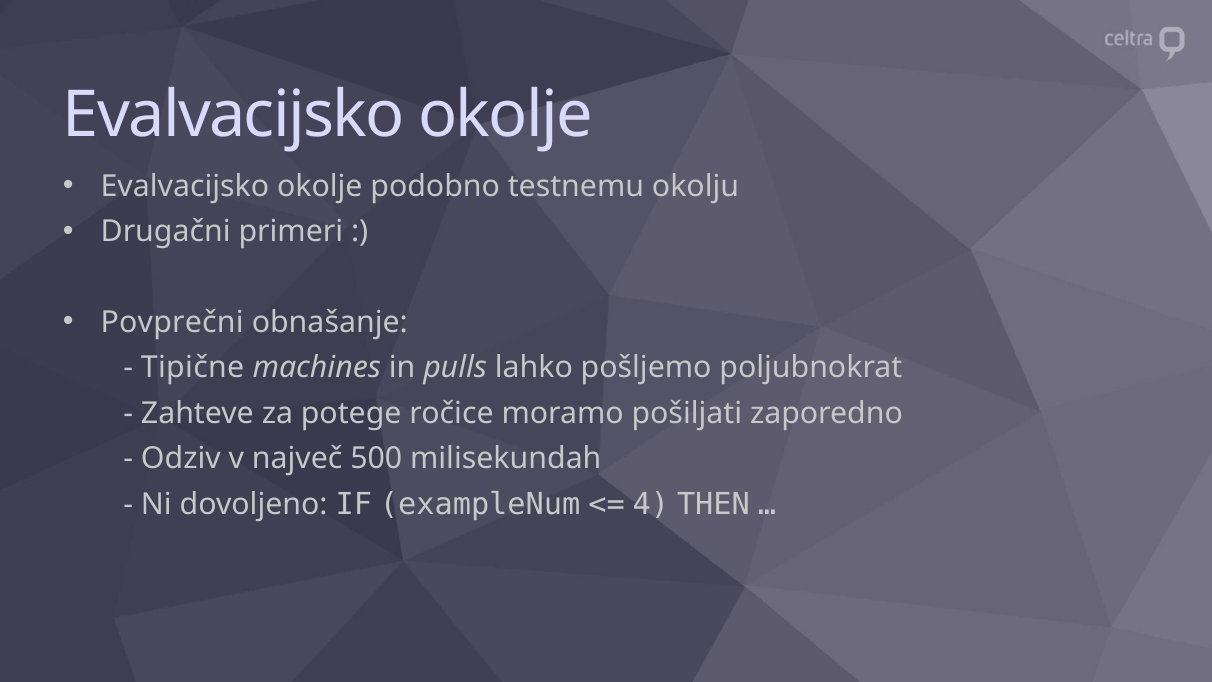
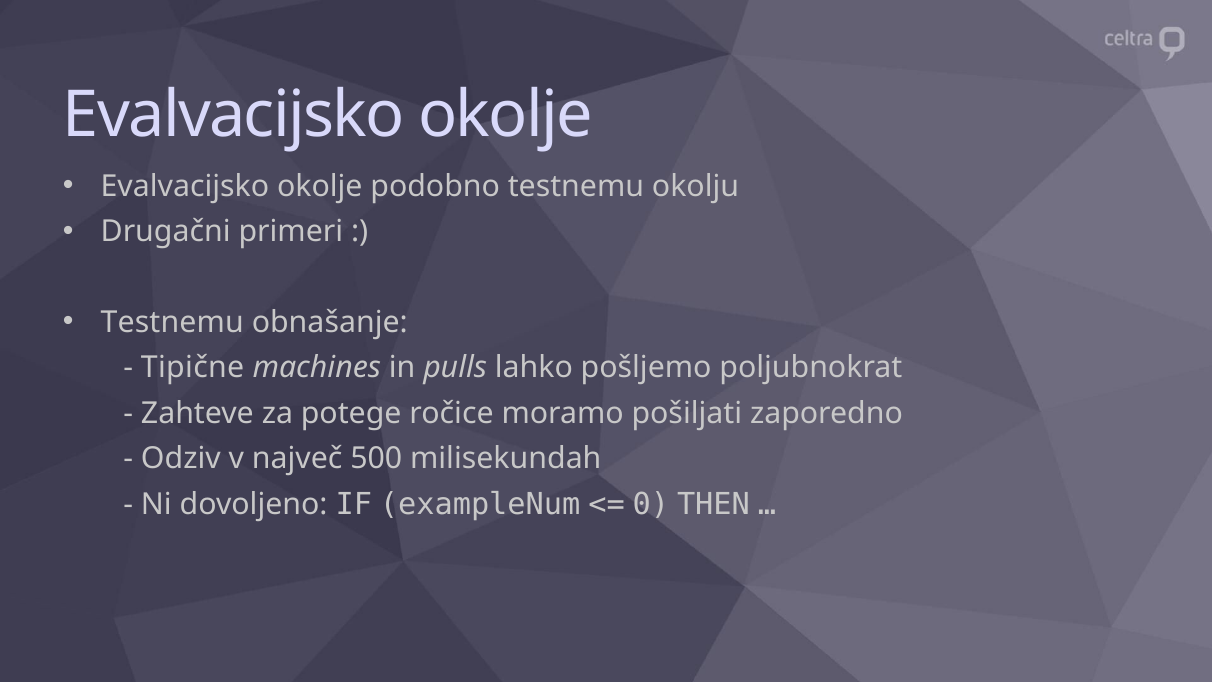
Povprečni at (172, 323): Povprečni -> Testnemu
4: 4 -> 0
